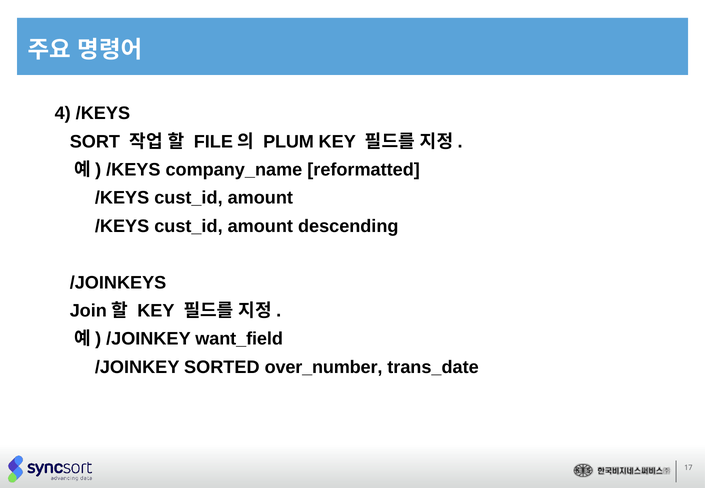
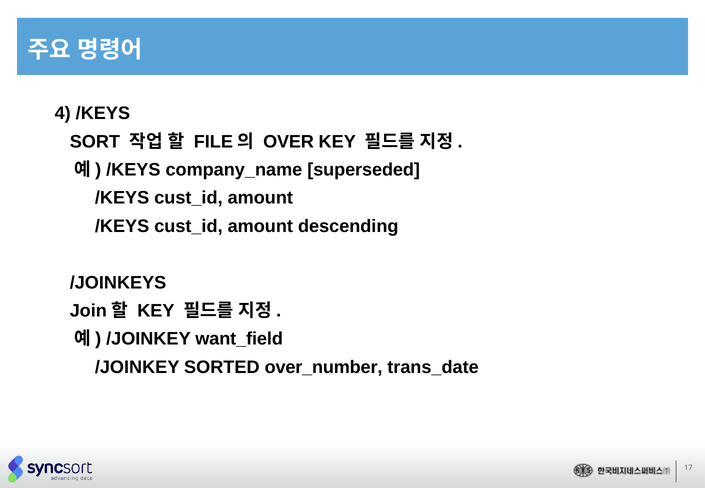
PLUM: PLUM -> OVER
reformatted: reformatted -> superseded
